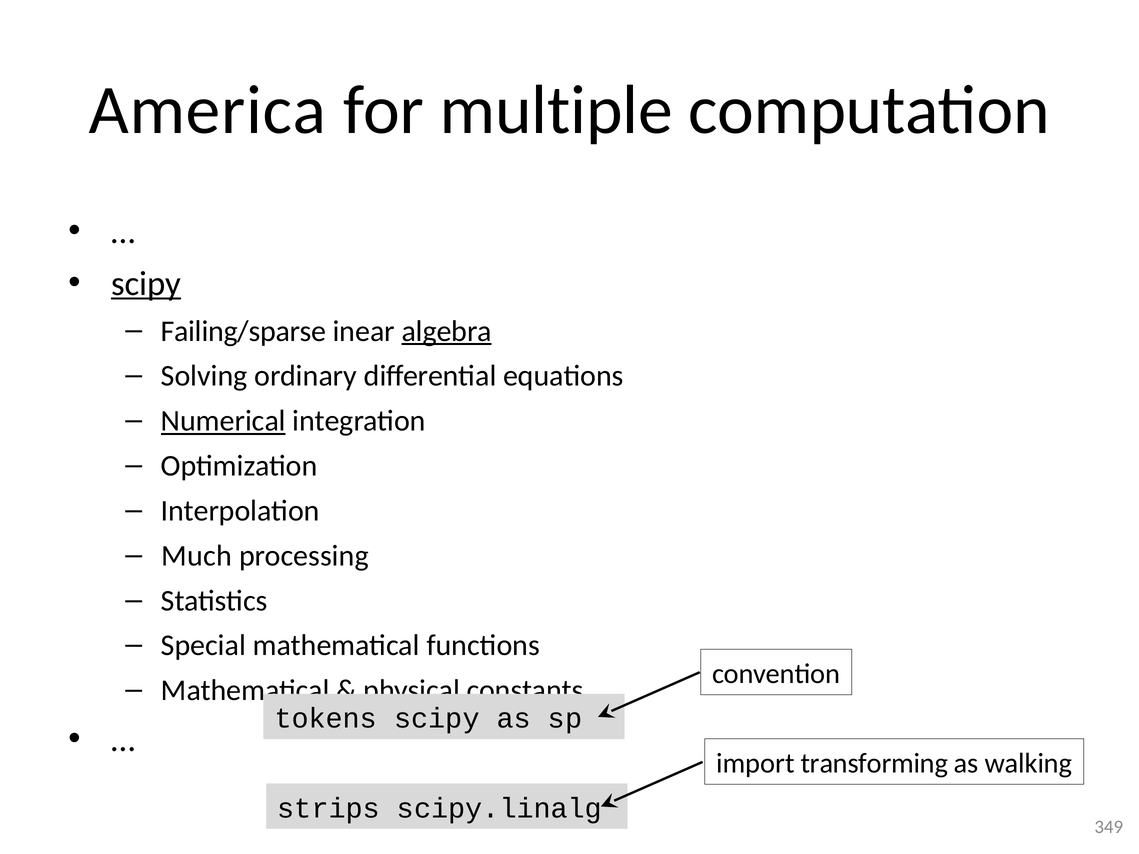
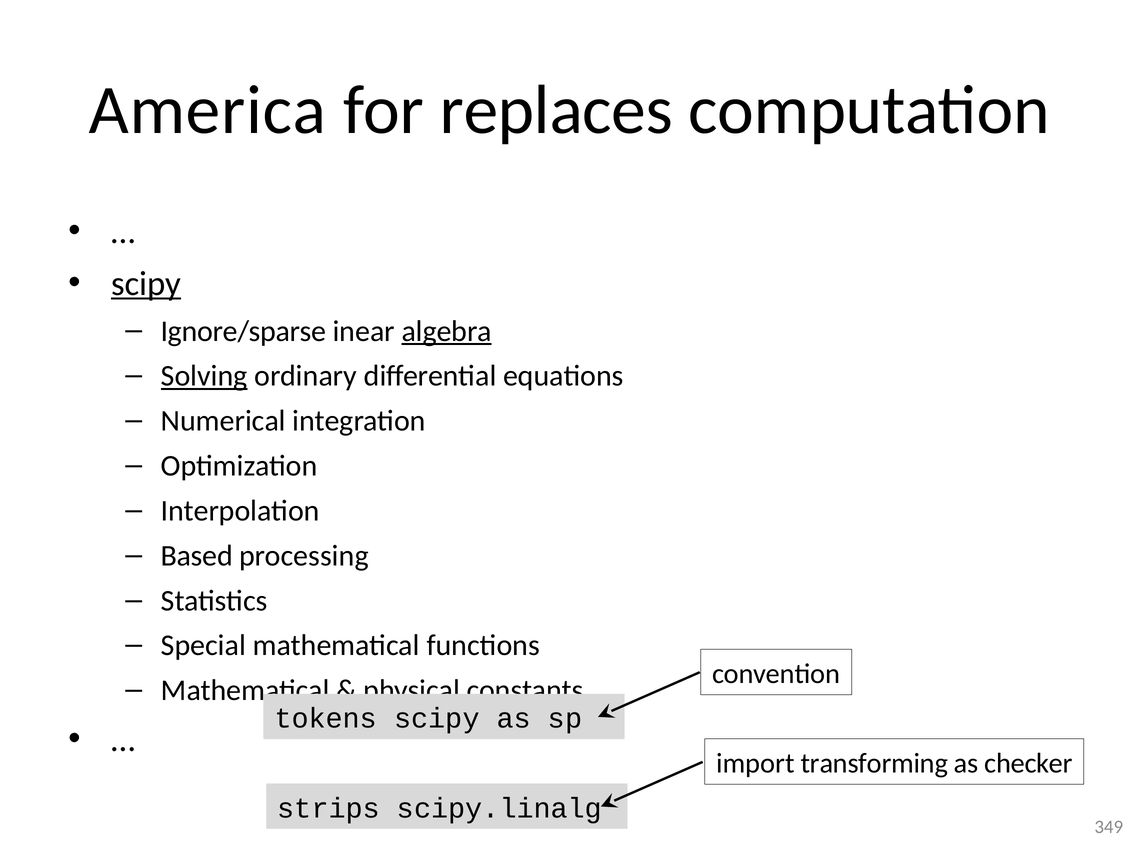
multiple: multiple -> replaces
Failing/sparse: Failing/sparse -> Ignore/sparse
Solving underline: none -> present
Numerical underline: present -> none
Much: Much -> Based
walking: walking -> checker
